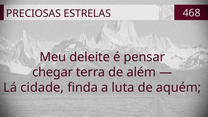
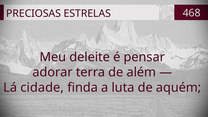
chegar: chegar -> adorar
